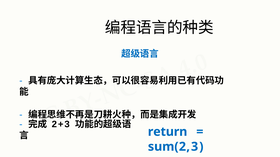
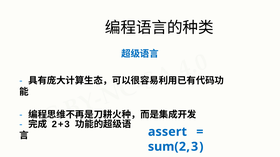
return: return -> assert
